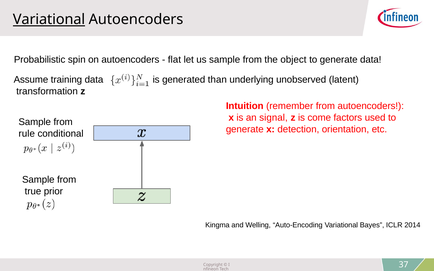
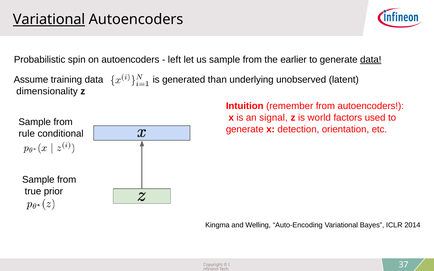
flat: flat -> left
object: object -> earlier
data at (371, 60) underline: none -> present
transformation: transformation -> dimensionality
come: come -> world
